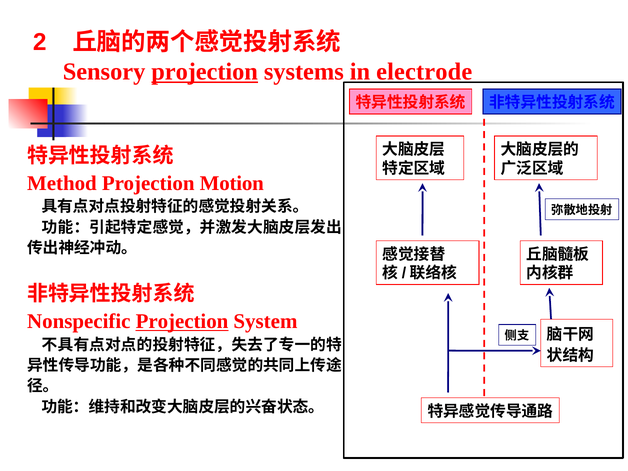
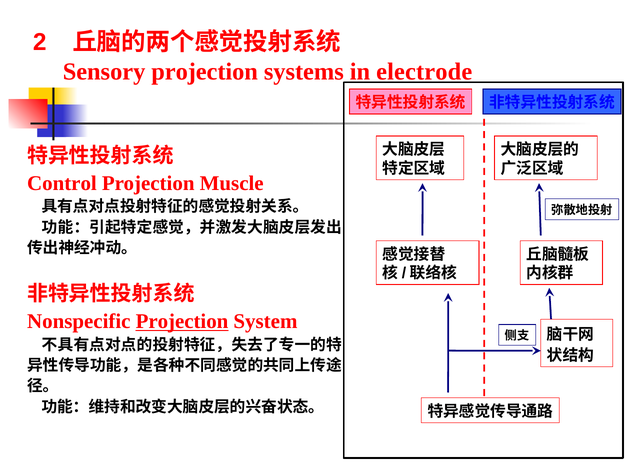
projection at (205, 72) underline: present -> none
Method: Method -> Control
Motion: Motion -> Muscle
